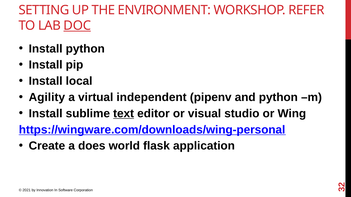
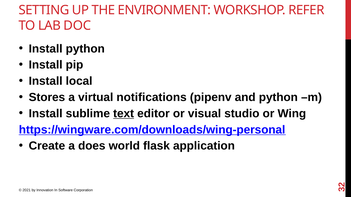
DOC underline: present -> none
Agility: Agility -> Stores
independent: independent -> notifications
